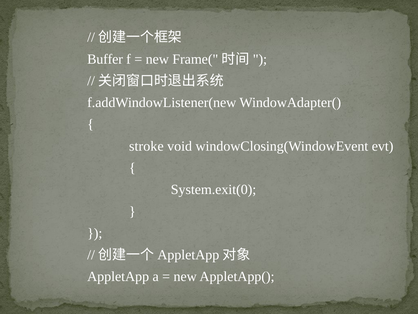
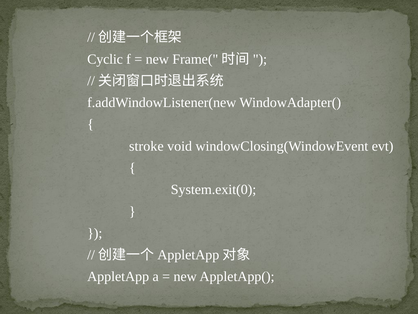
Buffer: Buffer -> Cyclic
